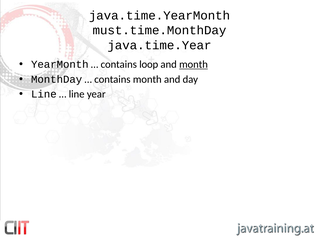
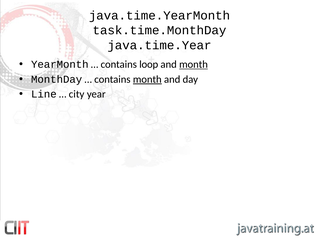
must.time.MonthDay: must.time.MonthDay -> task.time.MonthDay
month at (147, 79) underline: none -> present
line at (77, 94): line -> city
